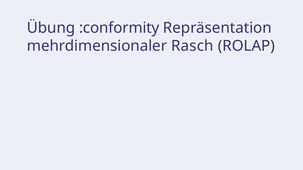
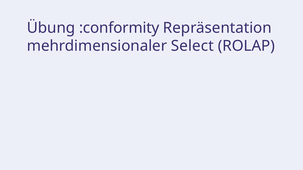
Rasch: Rasch -> Select
